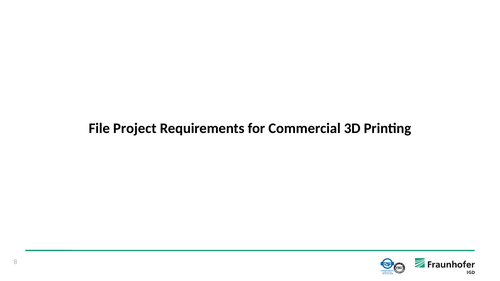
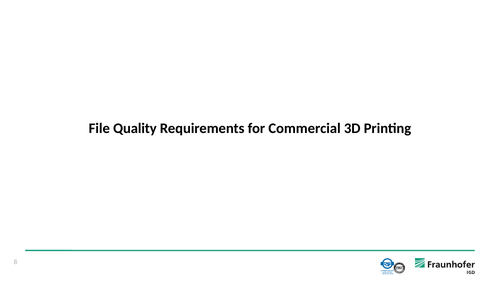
Project: Project -> Quality
